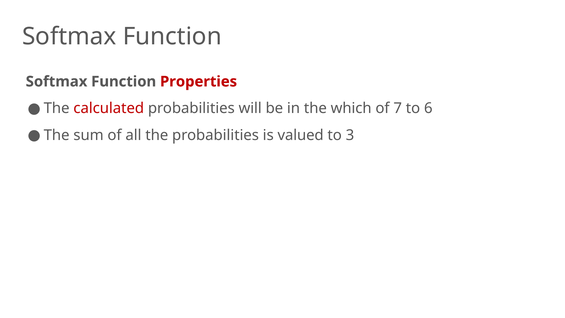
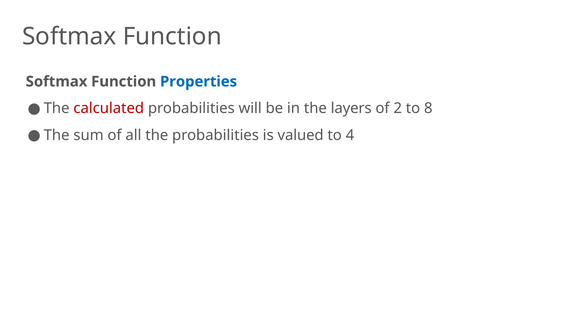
Properties colour: red -> blue
which: which -> layers
7: 7 -> 2
6: 6 -> 8
3: 3 -> 4
